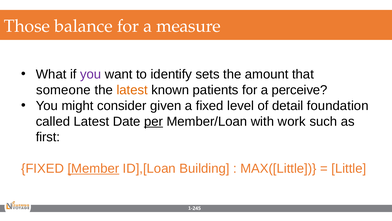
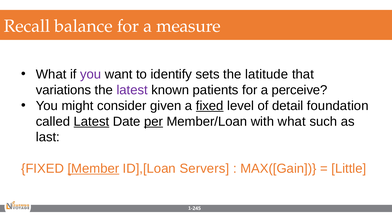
Those: Those -> Recall
amount: amount -> latitude
someone: someone -> variations
latest at (132, 90) colour: orange -> purple
fixed at (210, 105) underline: none -> present
Latest at (91, 121) underline: none -> present
with work: work -> what
first: first -> last
Building: Building -> Servers
MAX([Little: MAX([Little -> MAX([Gain
